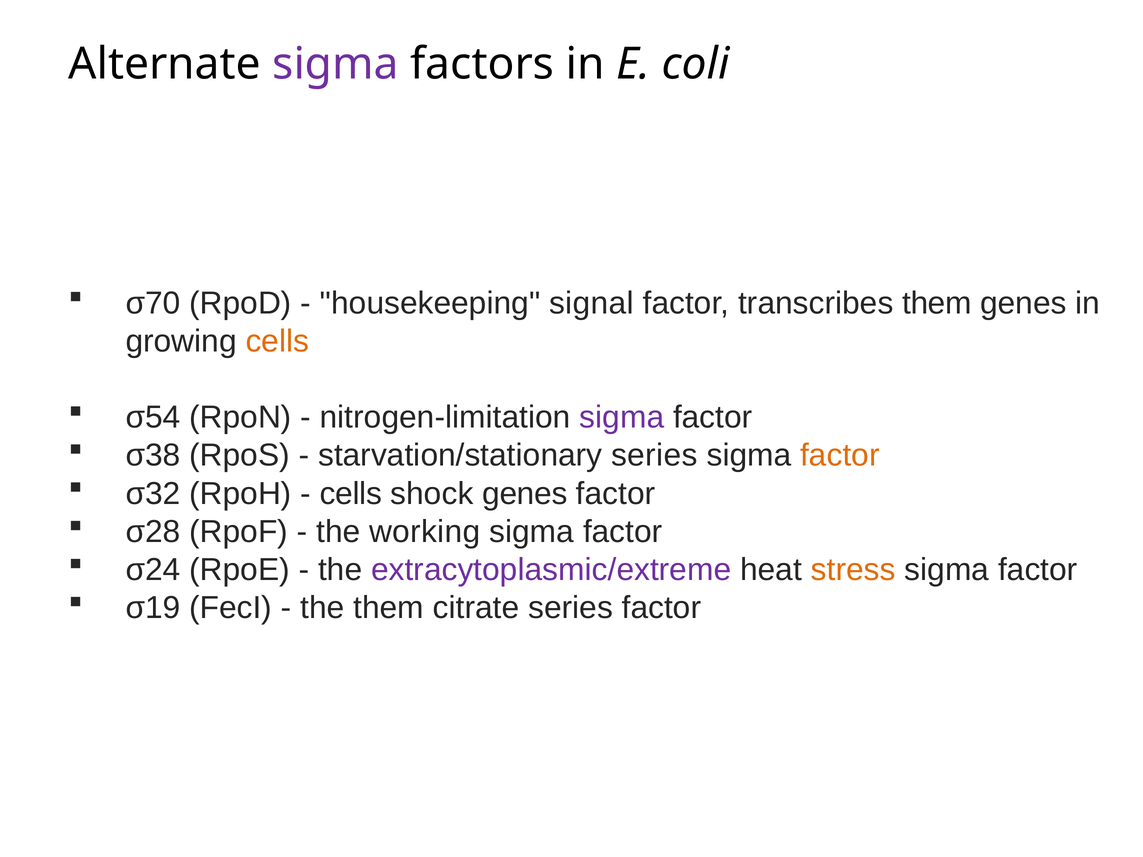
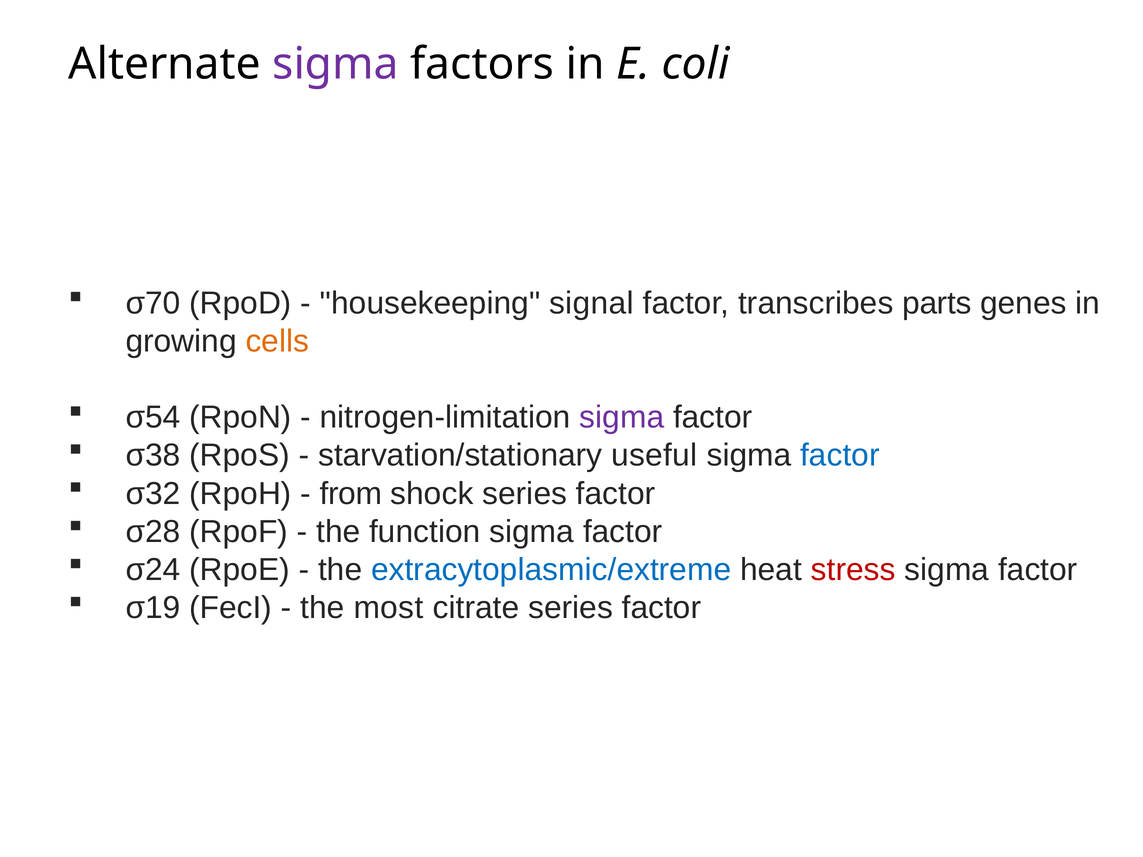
transcribes them: them -> parts
starvation/stationary series: series -> useful
factor at (840, 456) colour: orange -> blue
cells at (351, 494): cells -> from
shock genes: genes -> series
working: working -> function
extracytoplasmic/extreme colour: purple -> blue
stress colour: orange -> red
the them: them -> most
